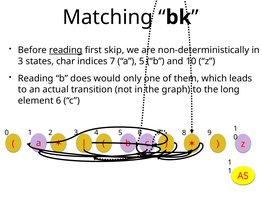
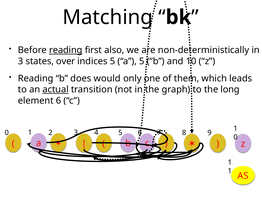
skip: skip -> also
char: char -> over
indices 7: 7 -> 5
actual underline: none -> present
